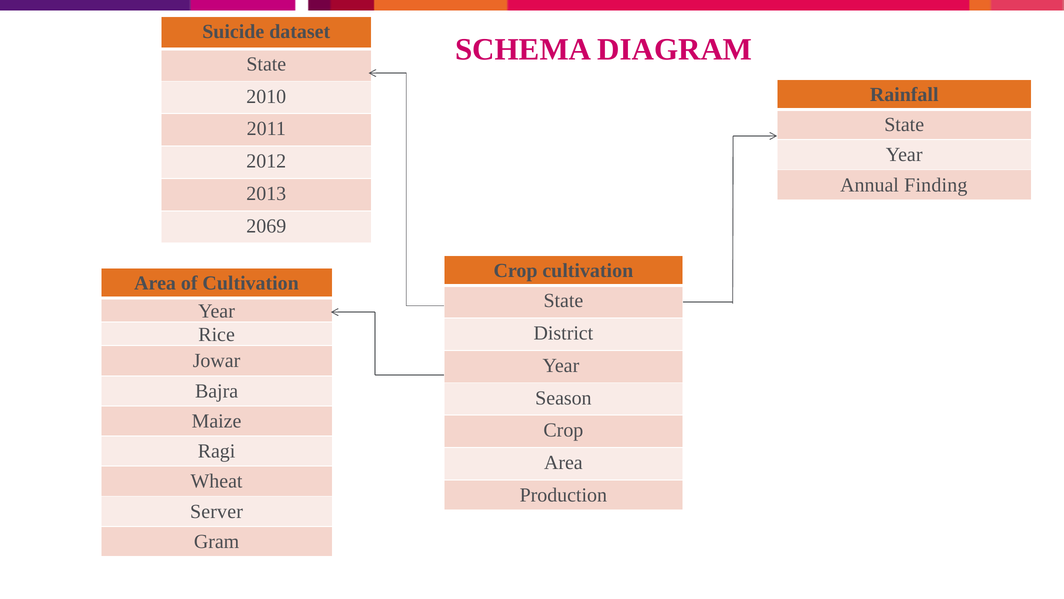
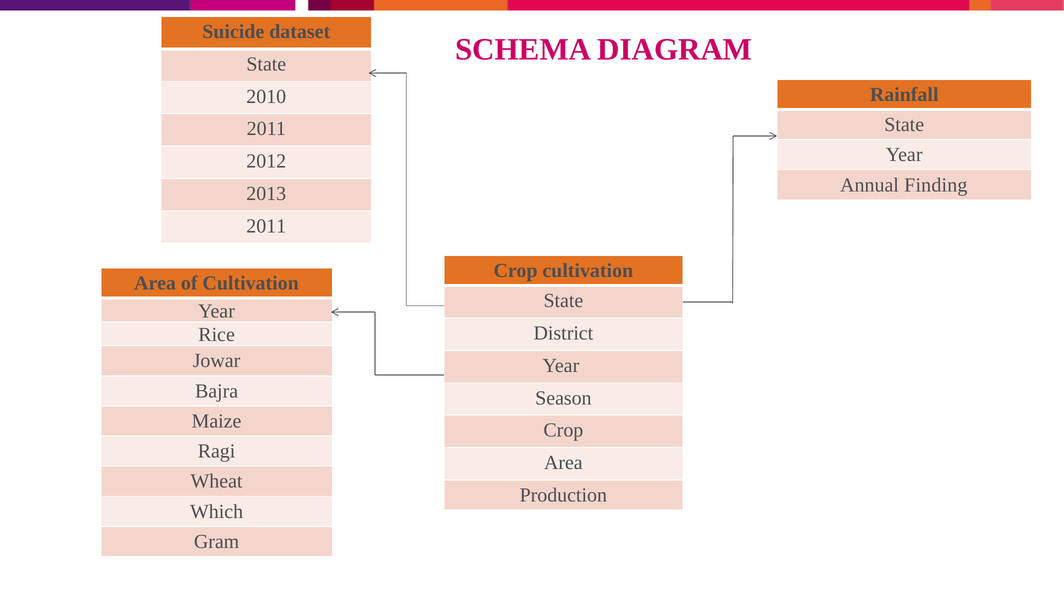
2069 at (266, 226): 2069 -> 2011
Server: Server -> Which
